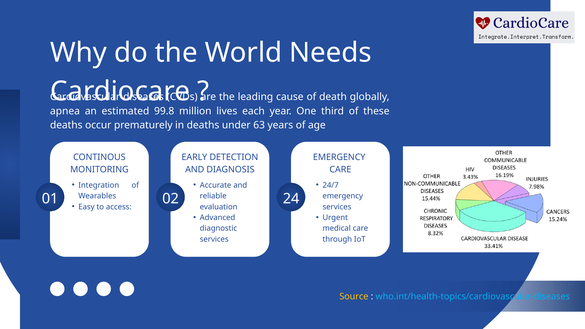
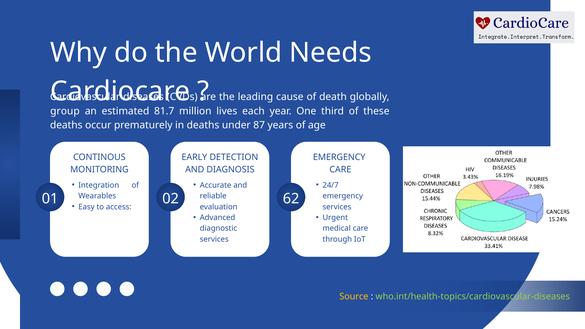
apnea: apnea -> group
99.8: 99.8 -> 81.7
63: 63 -> 87
24: 24 -> 62
who.int/health-topics/cardiovascular-diseases colour: light blue -> light green
